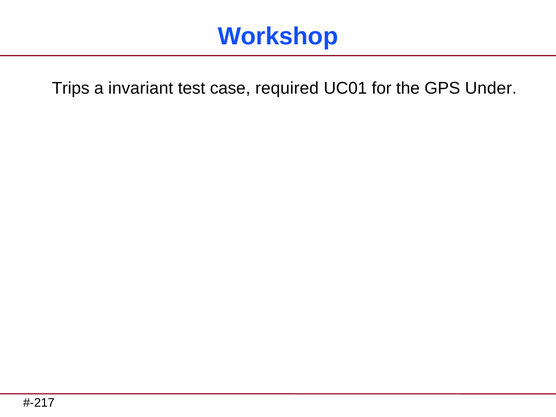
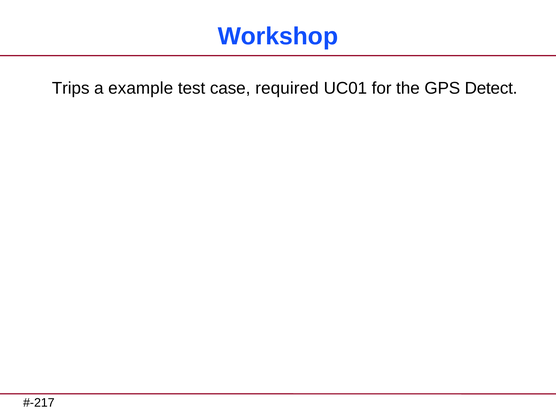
invariant: invariant -> example
Under: Under -> Detect
